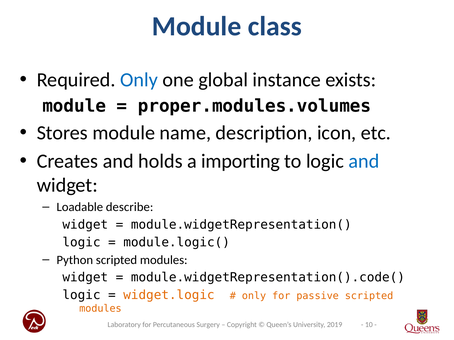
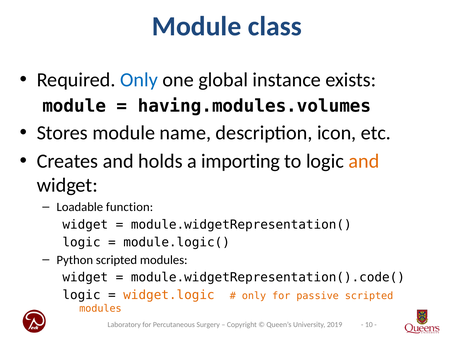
proper.modules.volumes: proper.modules.volumes -> having.modules.volumes
and at (364, 161) colour: blue -> orange
describe: describe -> function
